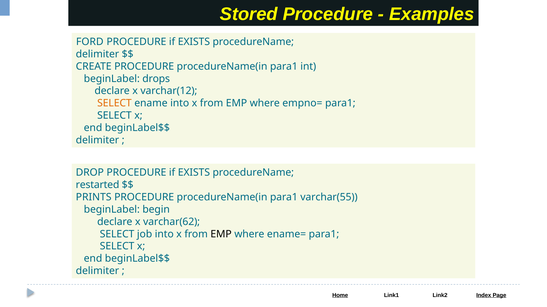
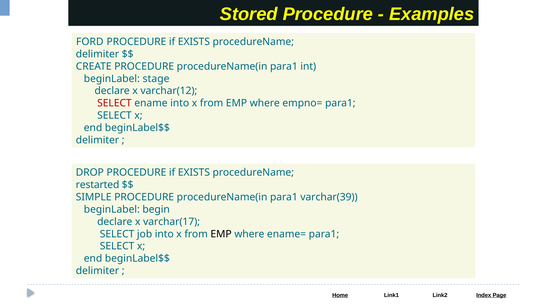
drops: drops -> stage
SELECT at (114, 103) colour: orange -> red
PRINTS: PRINTS -> SIMPLE
varchar(55: varchar(55 -> varchar(39
varchar(62: varchar(62 -> varchar(17
